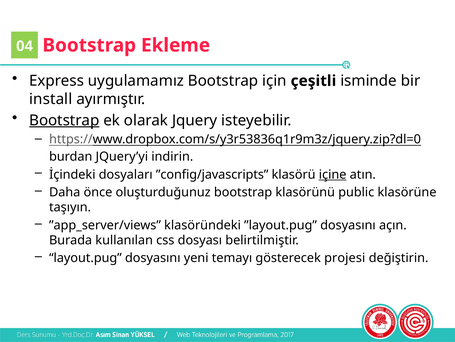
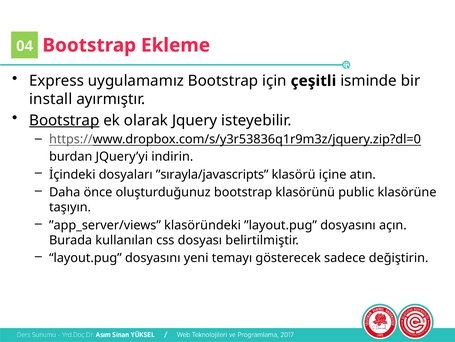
”config/javascripts: ”config/javascripts -> ”sırayla/javascripts
içine underline: present -> none
projesi: projesi -> sadece
